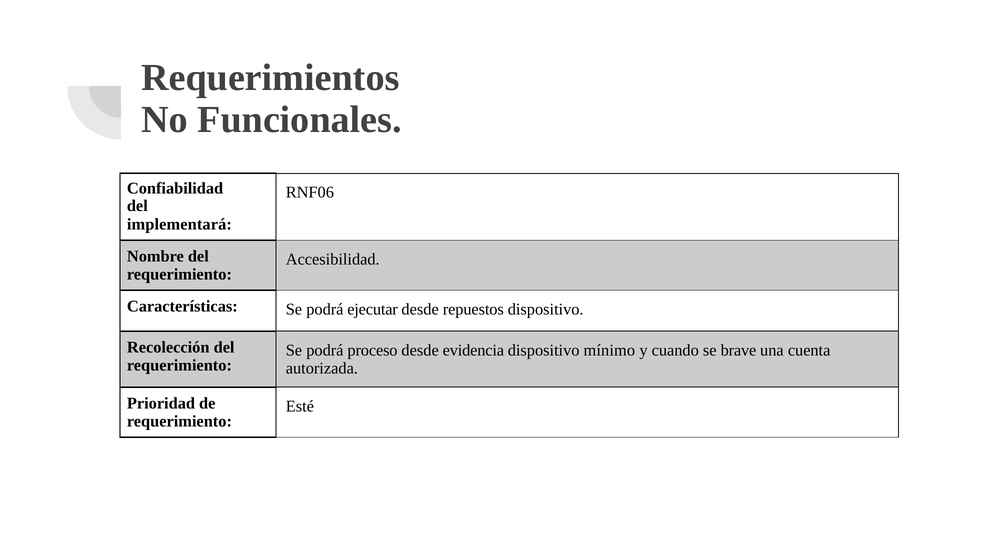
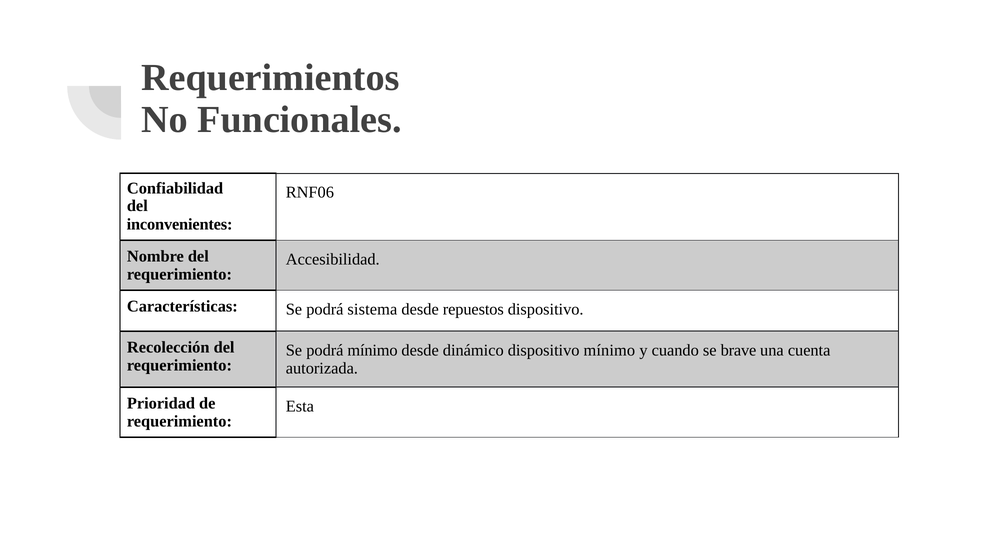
implementará: implementará -> inconvenientes
ejecutar: ejecutar -> sistema
podrá proceso: proceso -> mínimo
evidencia: evidencia -> dinámico
Esté: Esté -> Esta
